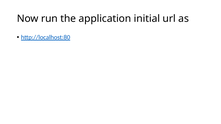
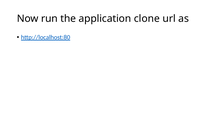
initial: initial -> clone
